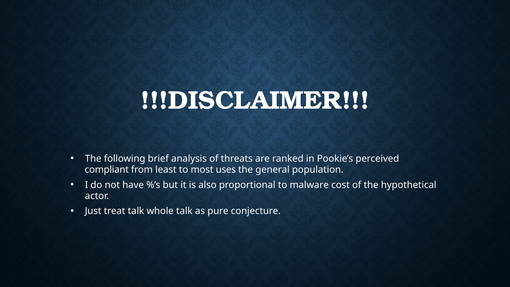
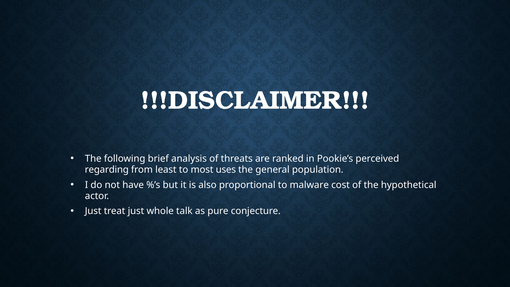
compliant: compliant -> regarding
treat talk: talk -> just
